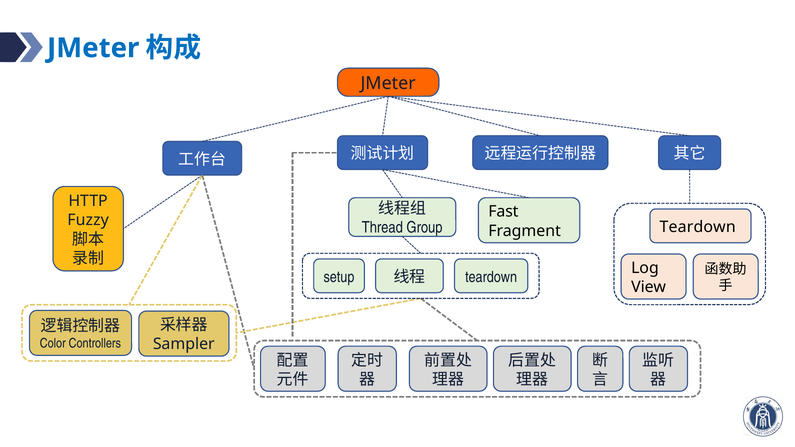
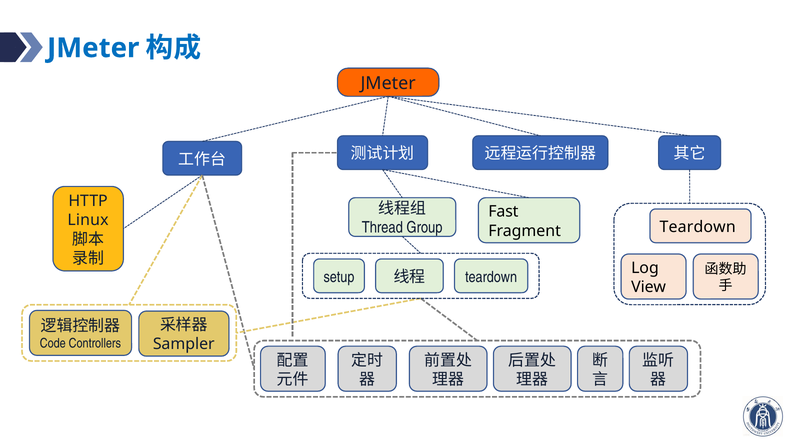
Fuzzy: Fuzzy -> Linux
Color: Color -> Code
